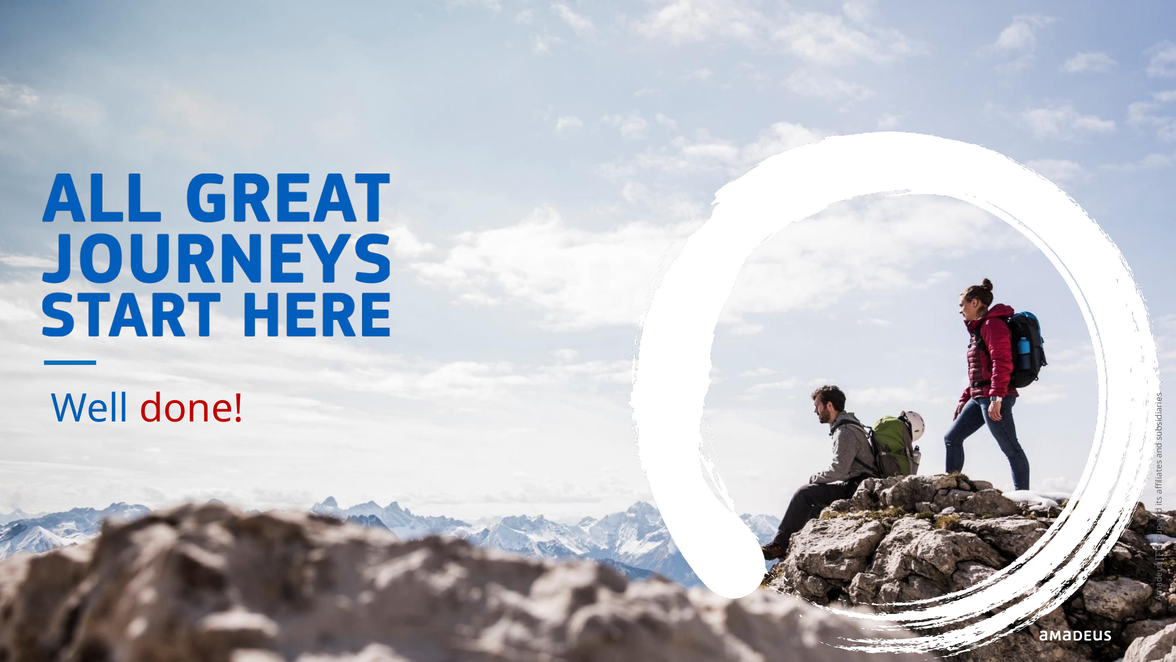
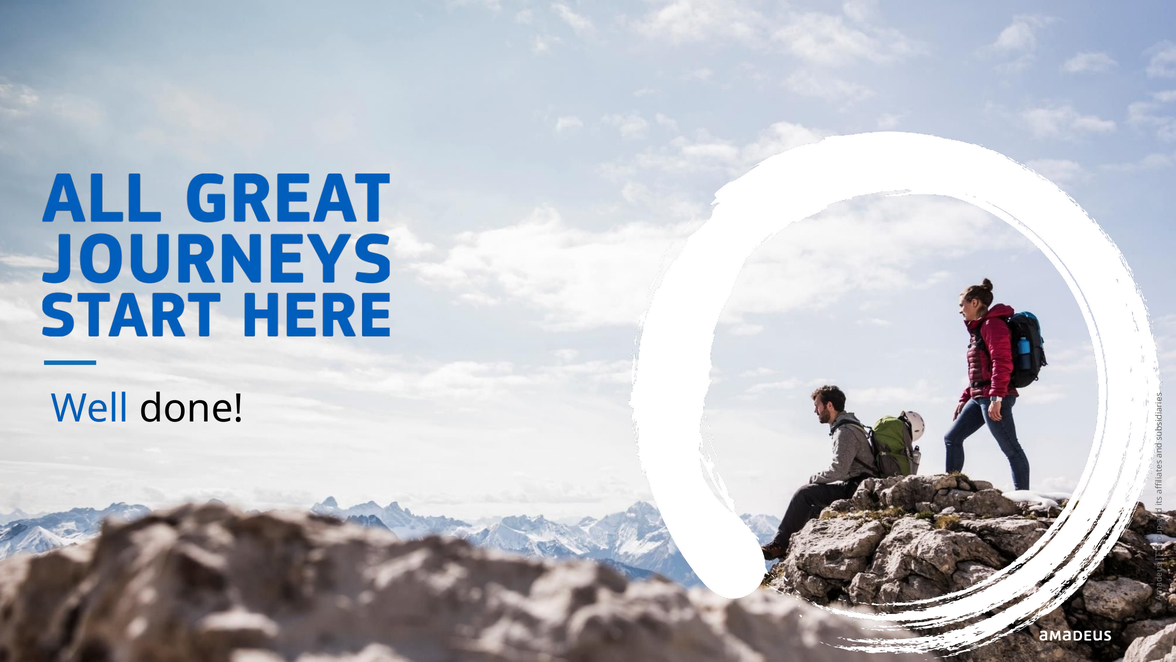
done colour: red -> black
